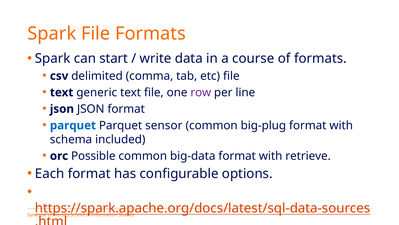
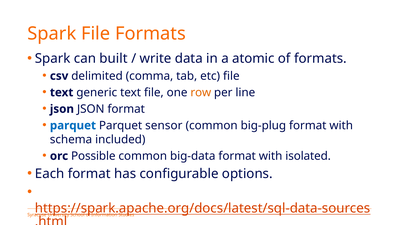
start: start -> built
course: course -> atomic
row colour: purple -> orange
retrieve: retrieve -> isolated
